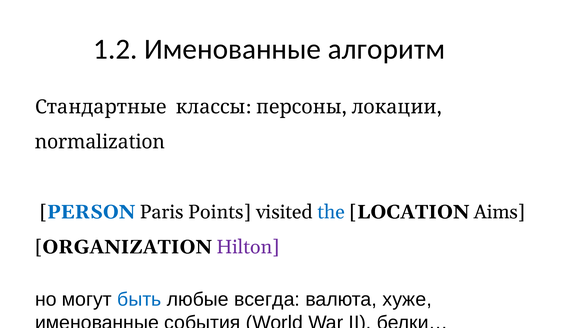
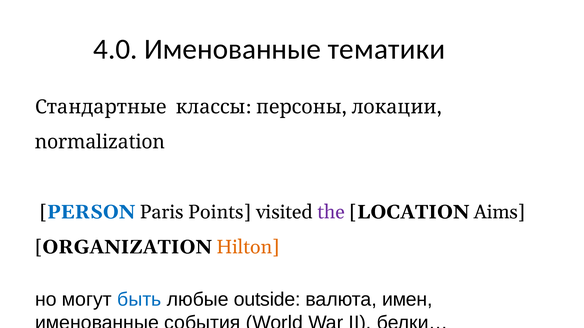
1.2: 1.2 -> 4.0
алгоритм: алгоритм -> тематики
the colour: blue -> purple
Hilton colour: purple -> orange
всегда: всегда -> outside
хуже: хуже -> имен
